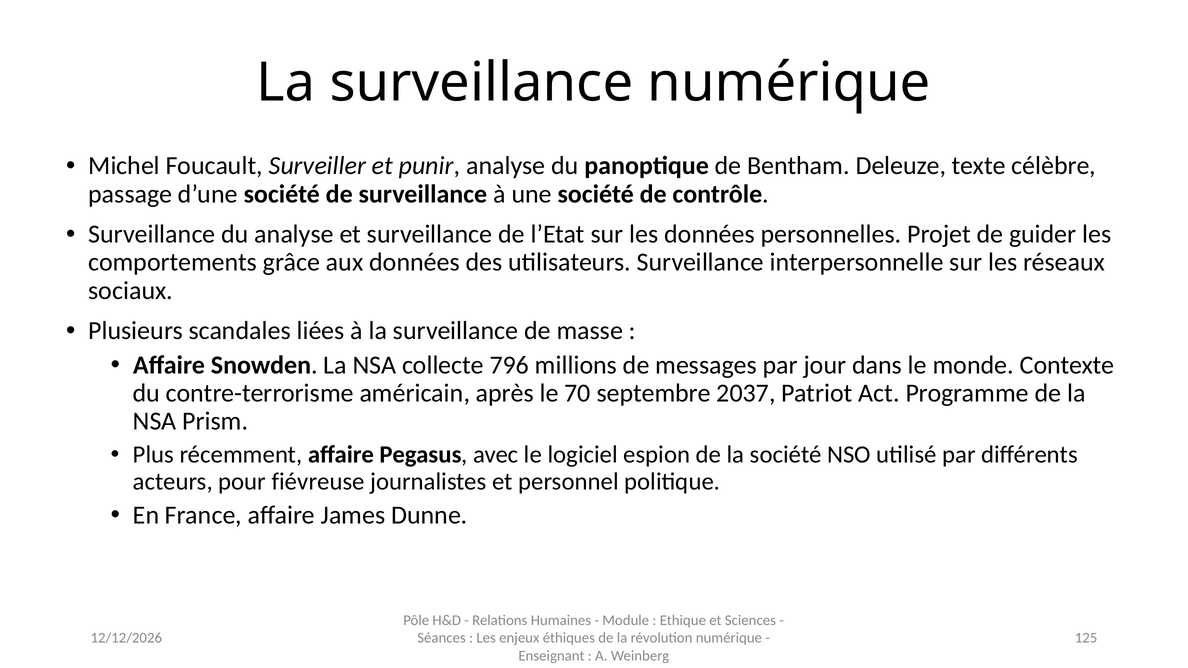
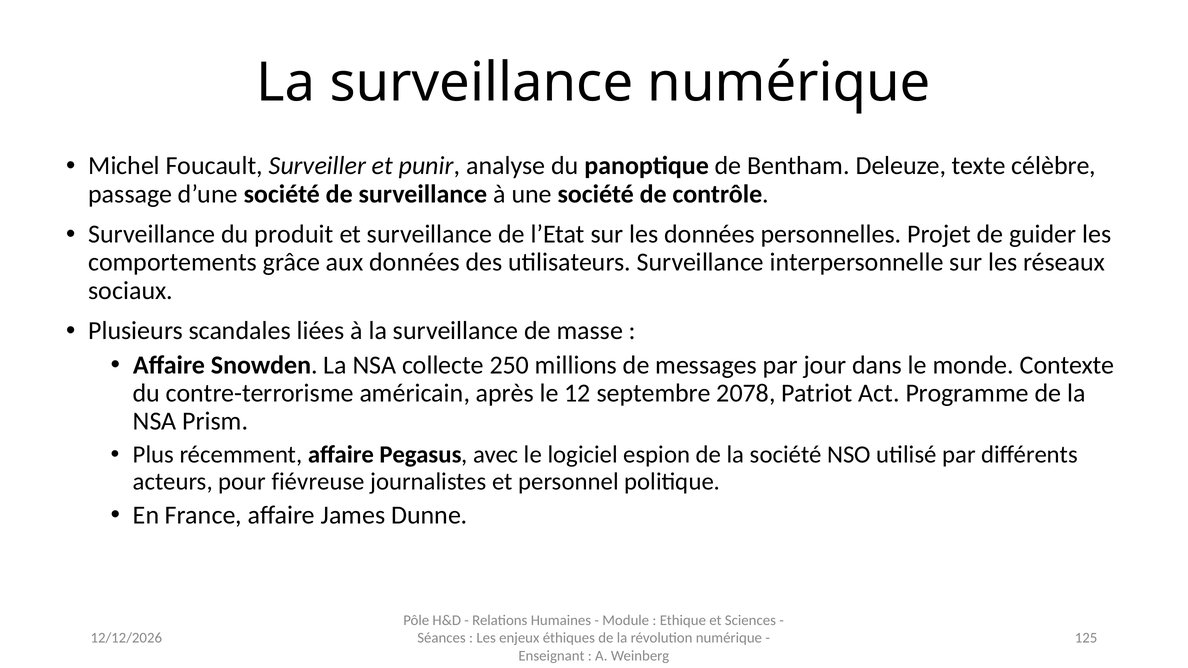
du analyse: analyse -> produit
796: 796 -> 250
70: 70 -> 12
2037: 2037 -> 2078
